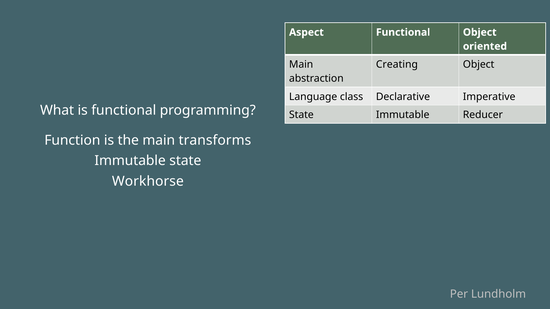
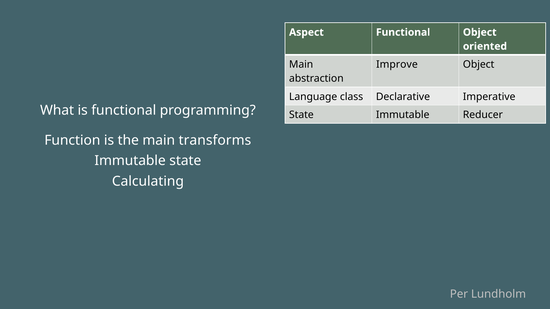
Creating: Creating -> Improve
Workhorse: Workhorse -> Calculating
